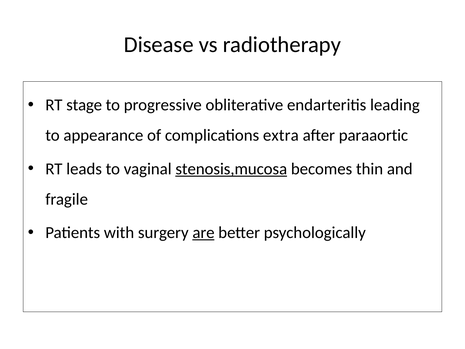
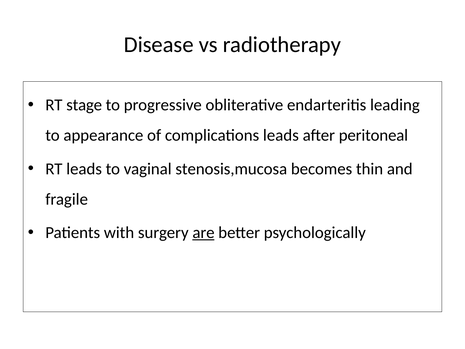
complications extra: extra -> leads
paraaortic: paraaortic -> peritoneal
stenosis,mucosa underline: present -> none
